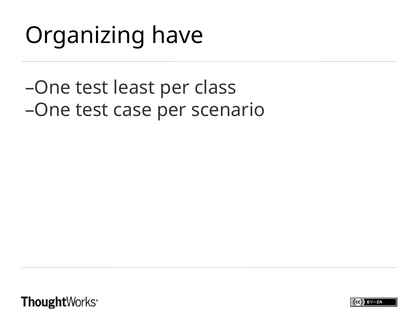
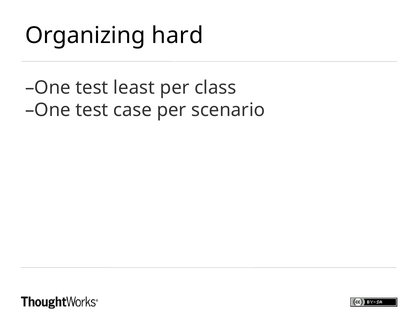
have: have -> hard
